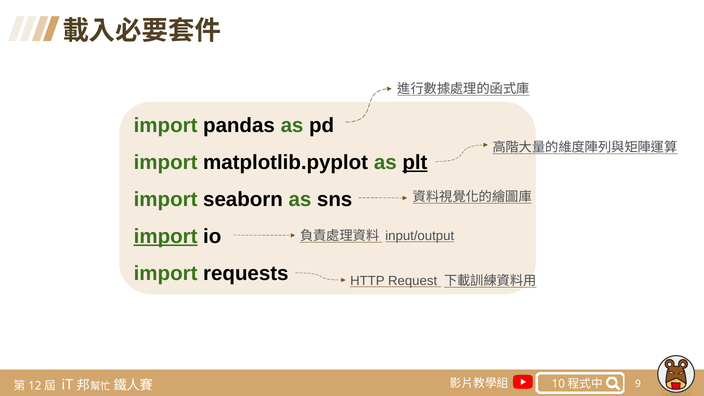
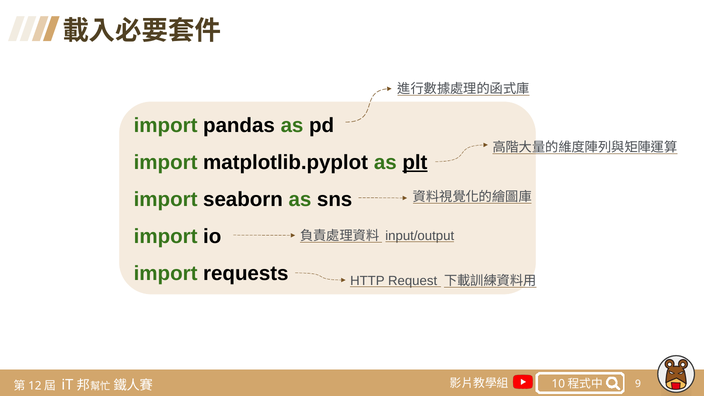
import at (166, 236) underline: present -> none
